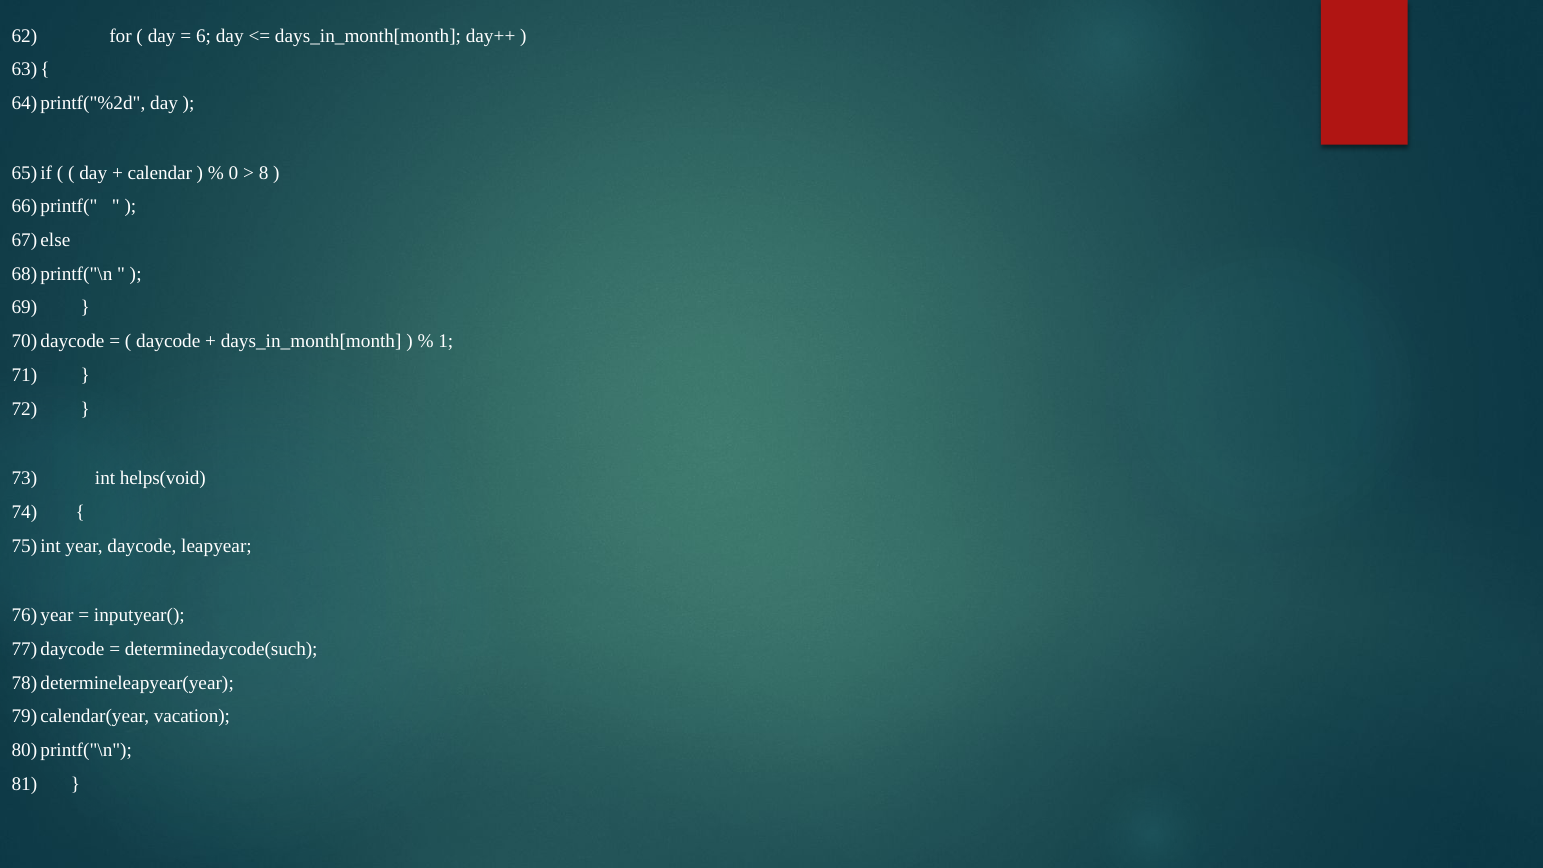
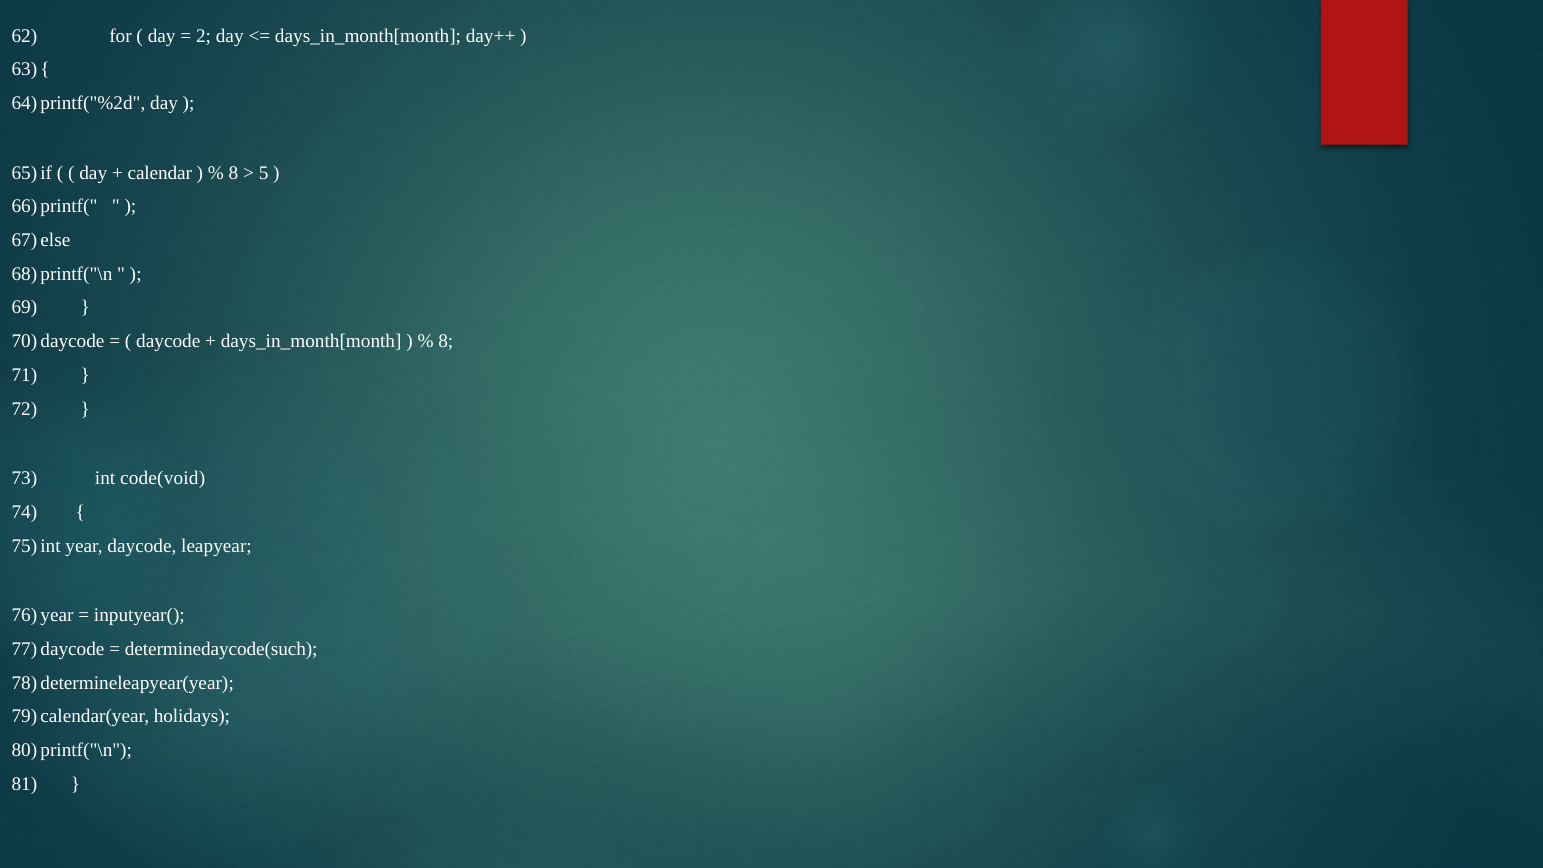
6: 6 -> 2
0 at (234, 173): 0 -> 8
8: 8 -> 5
1 at (446, 341): 1 -> 8
helps(void: helps(void -> code(void
vacation: vacation -> holidays
